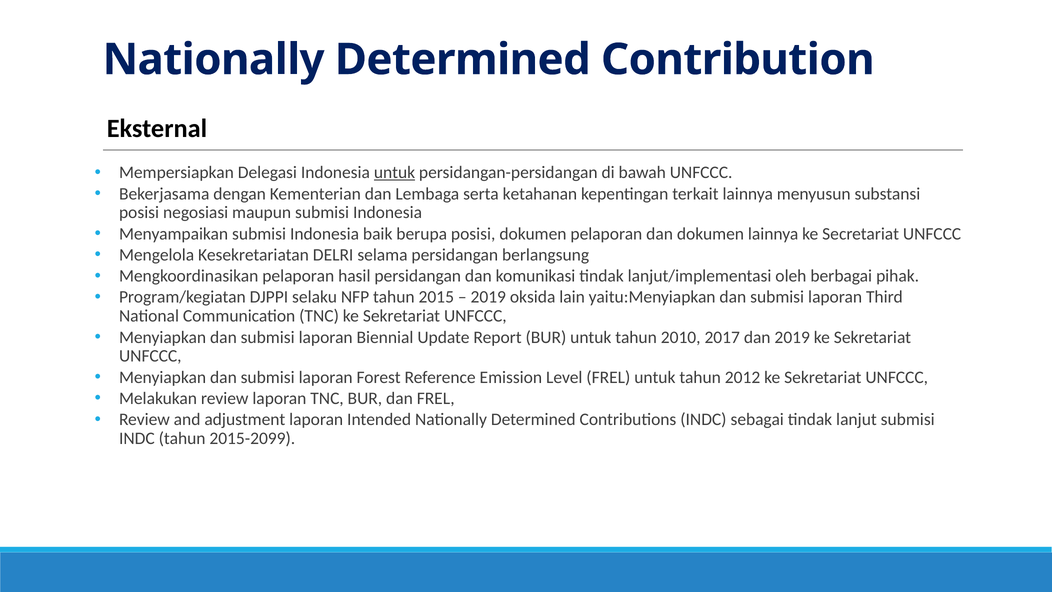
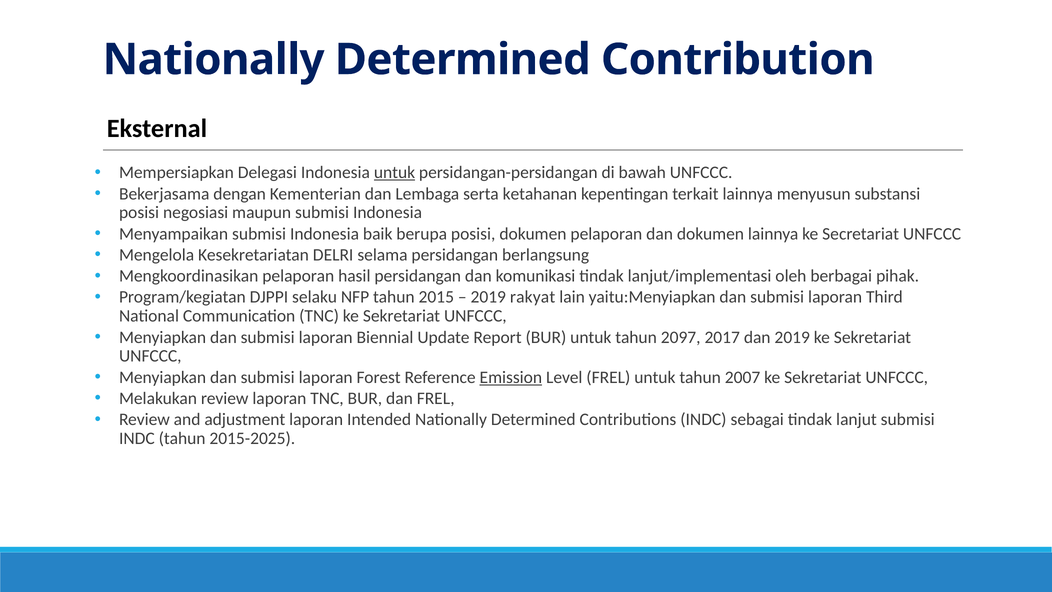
oksida: oksida -> rakyat
2010: 2010 -> 2097
Emission underline: none -> present
2012: 2012 -> 2007
2015-2099: 2015-2099 -> 2015-2025
